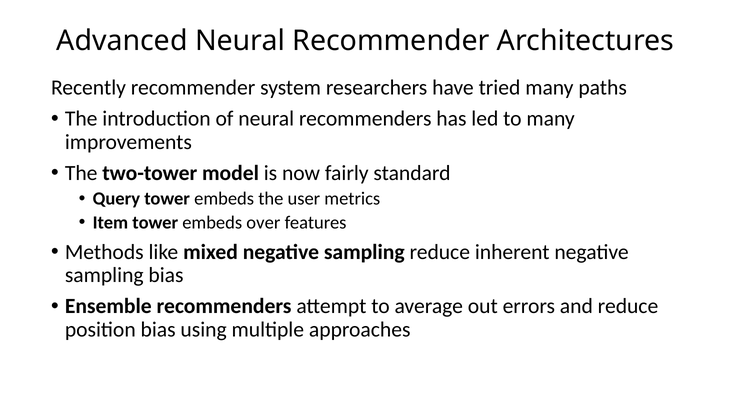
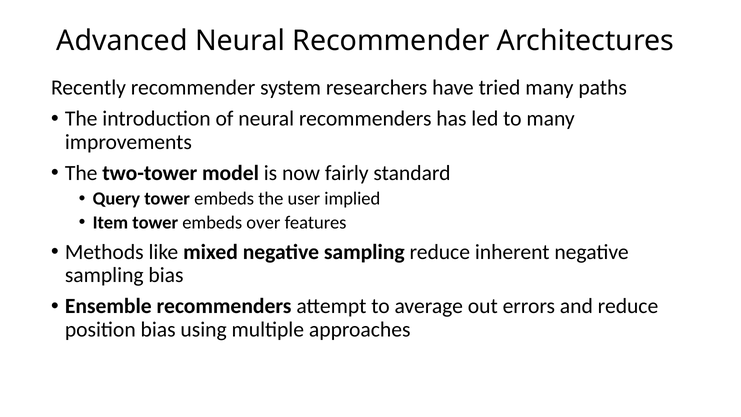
metrics: metrics -> implied
